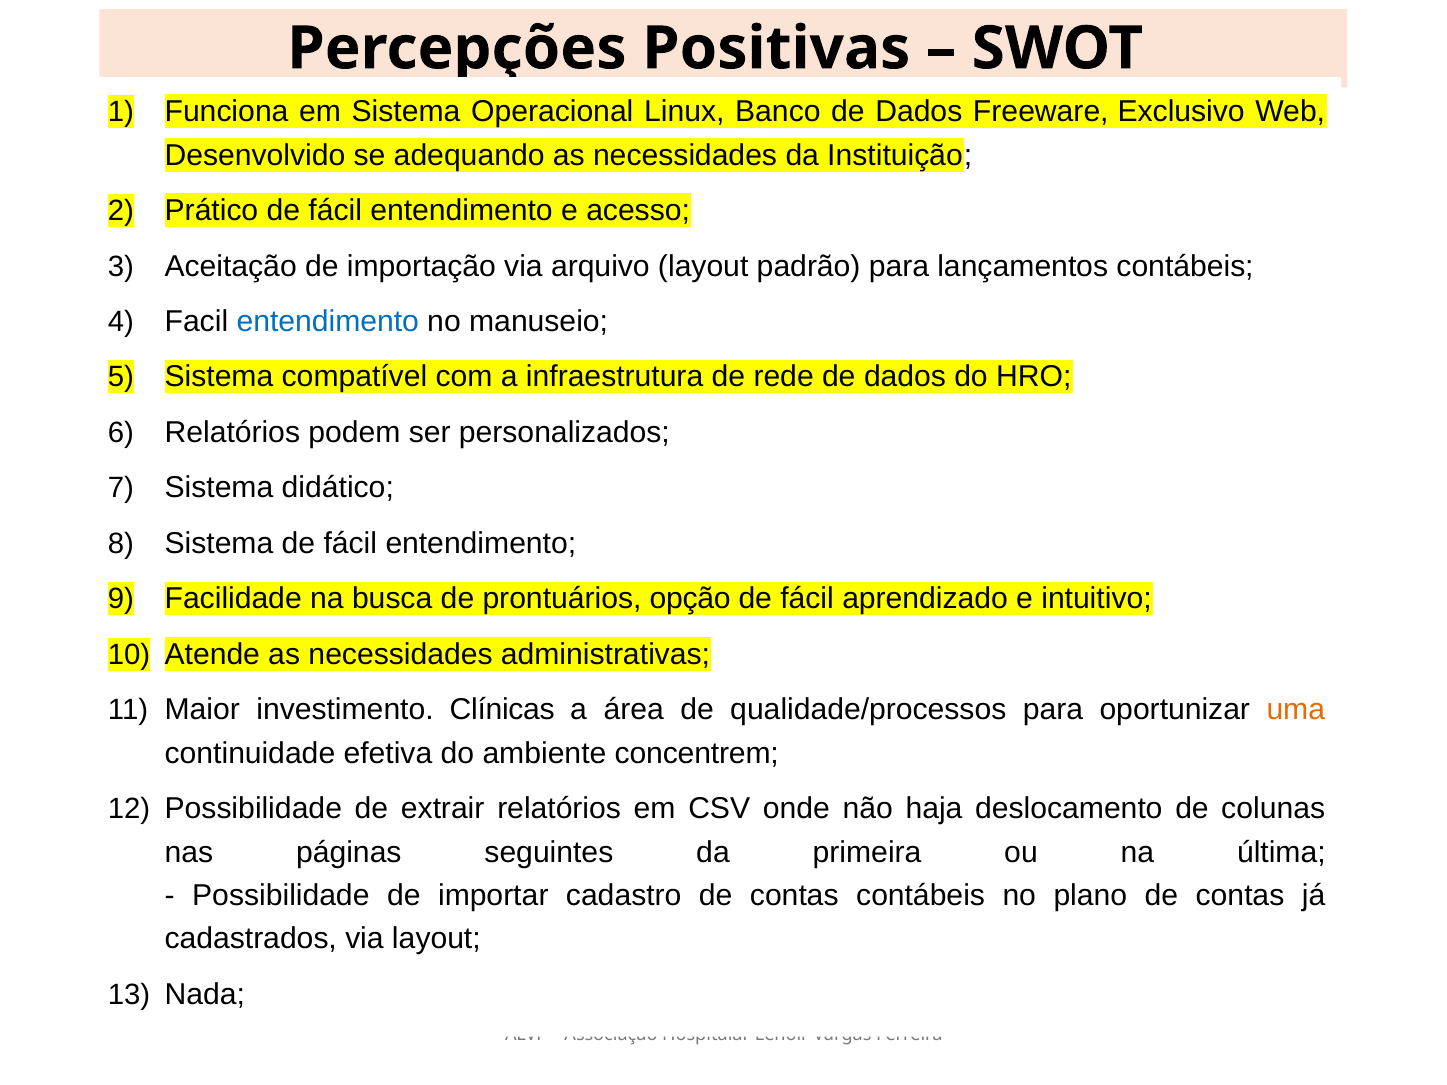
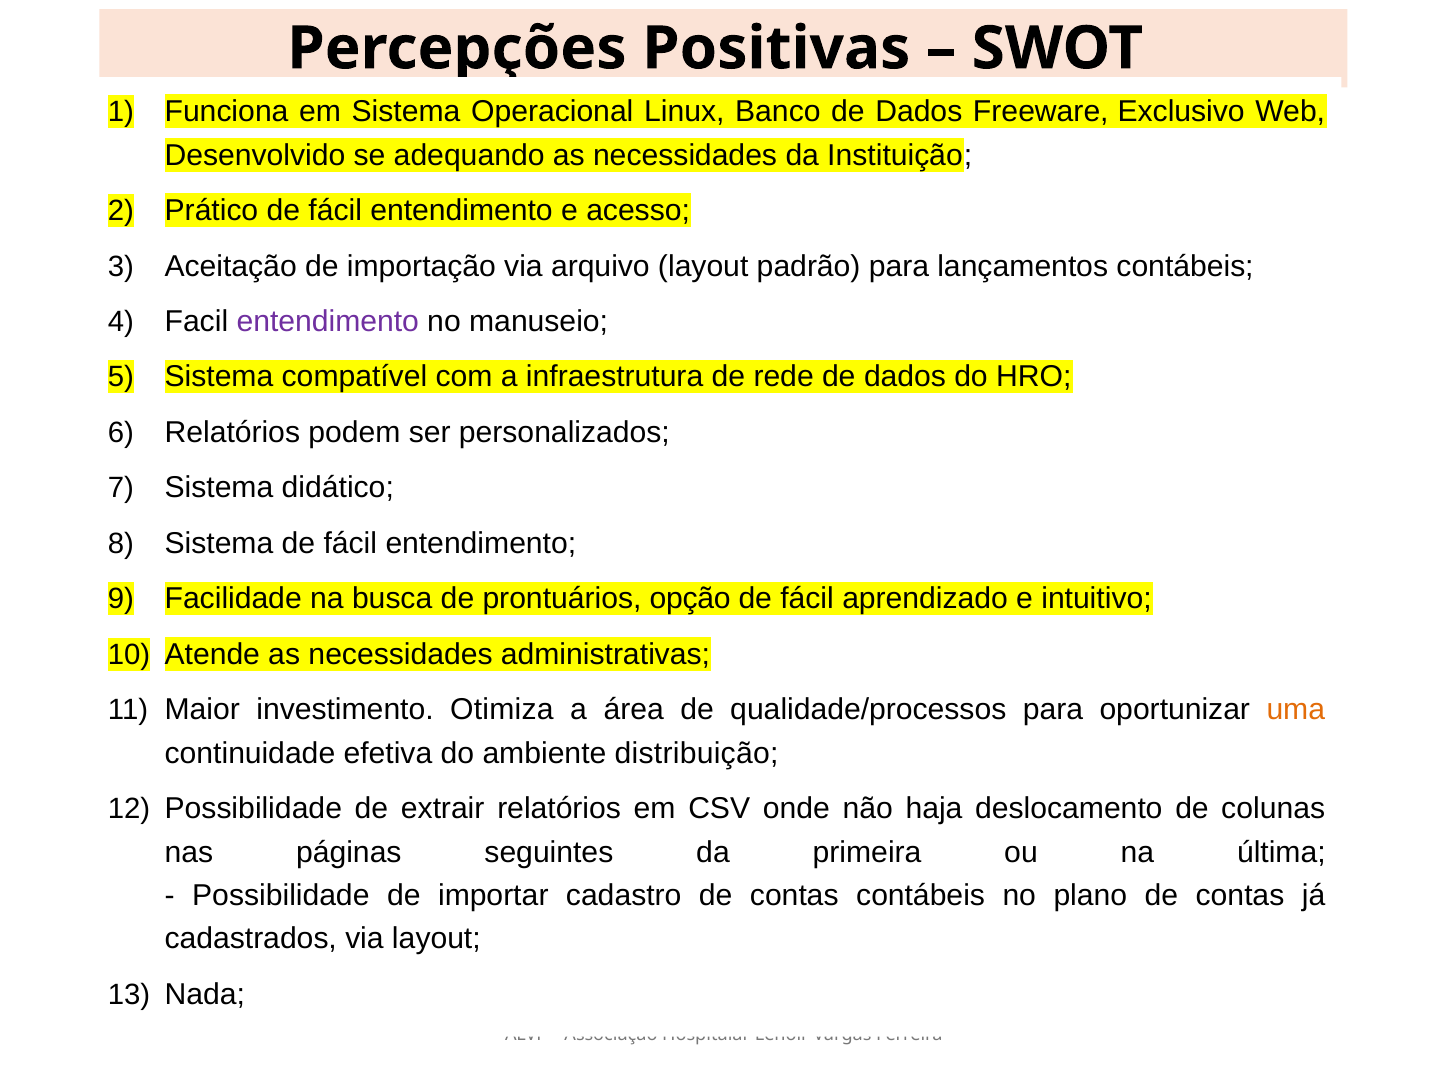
entendimento at (328, 322) colour: blue -> purple
Clínicas: Clínicas -> Otimiza
concentrem: concentrem -> distribuição
